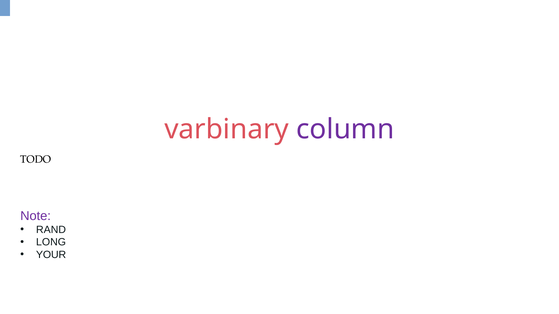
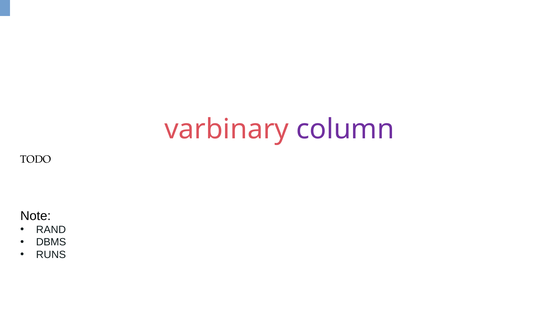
Note colour: purple -> black
LONG: LONG -> DBMS
YOUR: YOUR -> RUNS
